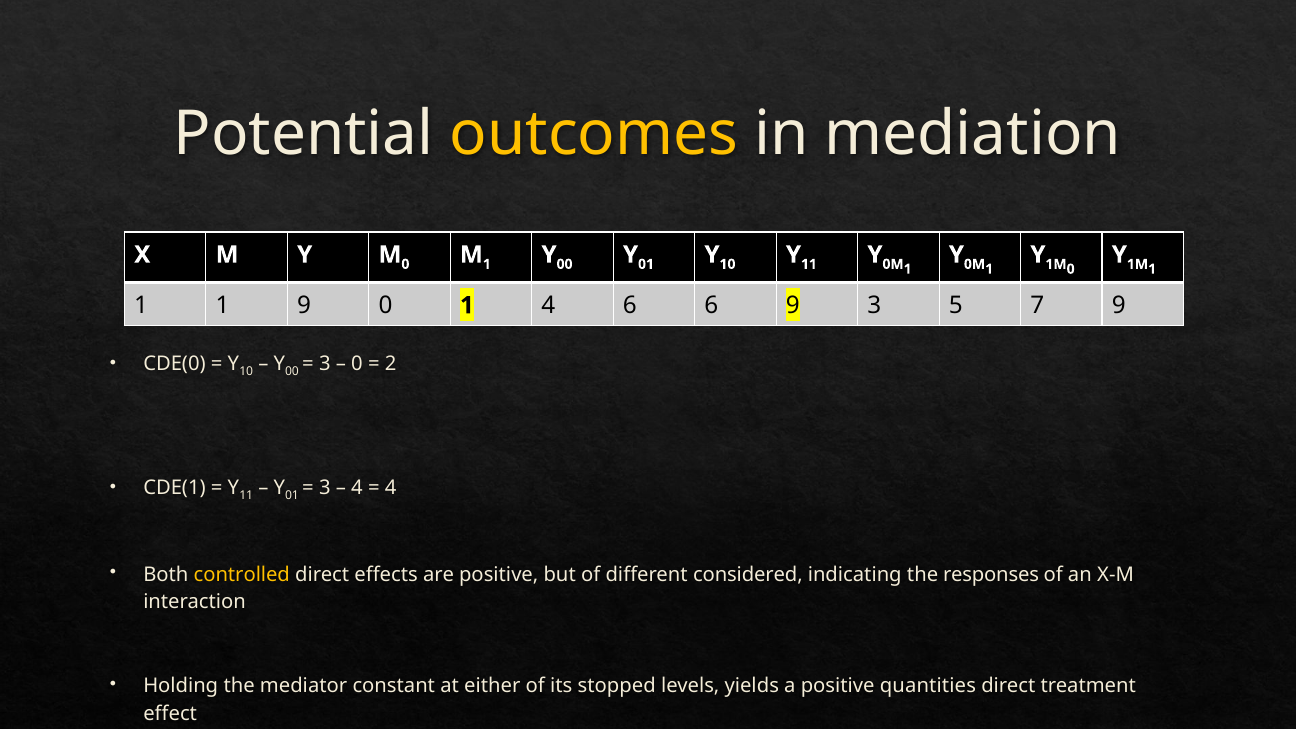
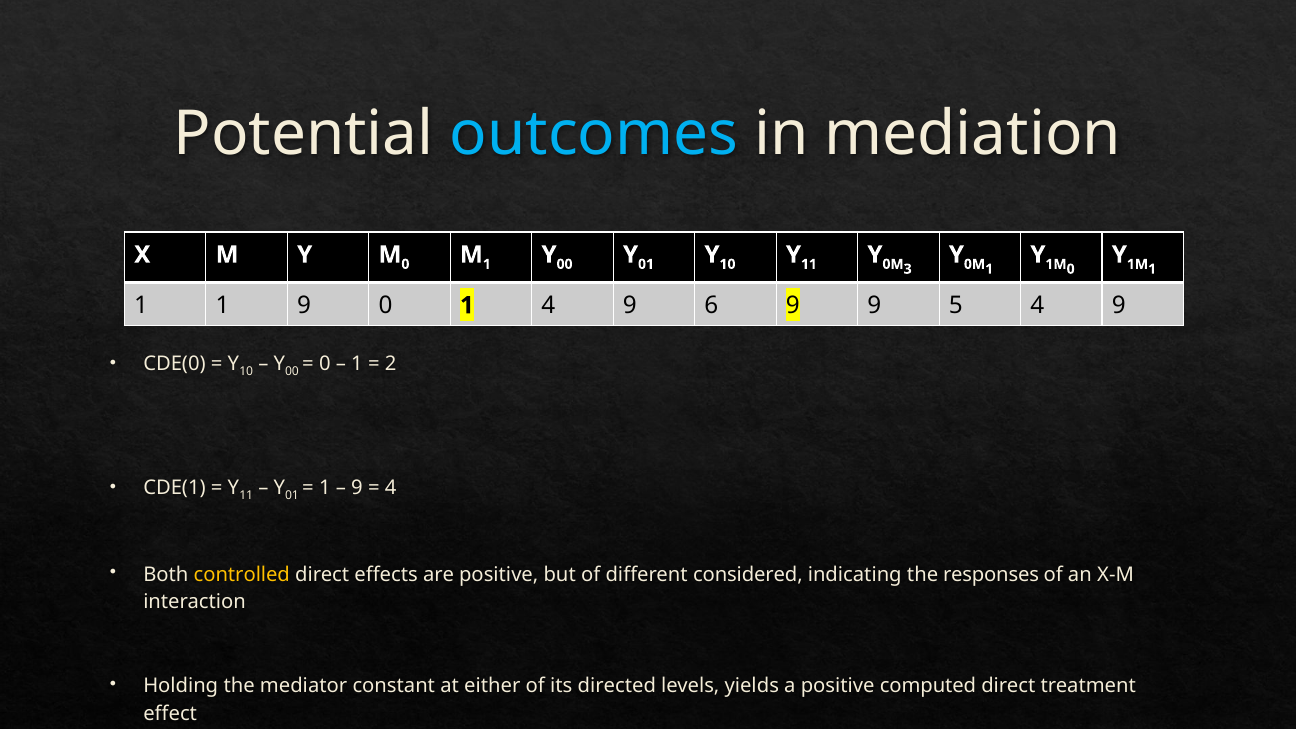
outcomes colour: yellow -> light blue
1 at (908, 269): 1 -> 3
1 4 6: 6 -> 9
9 3: 3 -> 9
5 7: 7 -> 4
3 at (325, 364): 3 -> 0
0 at (357, 364): 0 -> 1
3 at (325, 488): 3 -> 1
4 at (357, 488): 4 -> 9
stopped: stopped -> directed
quantities: quantities -> computed
